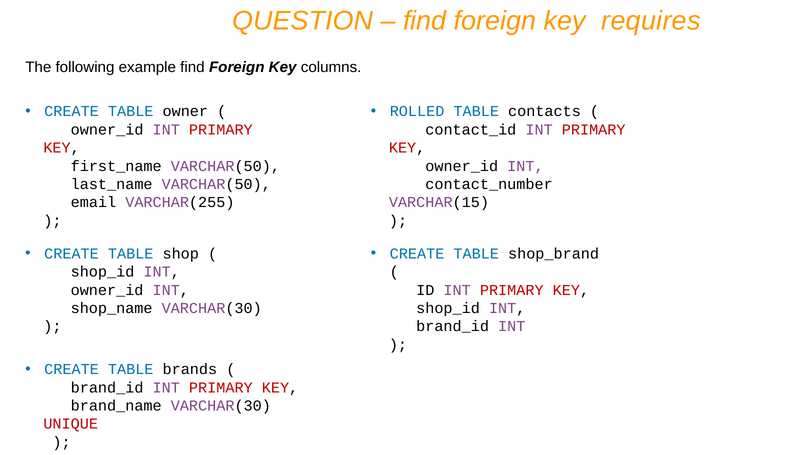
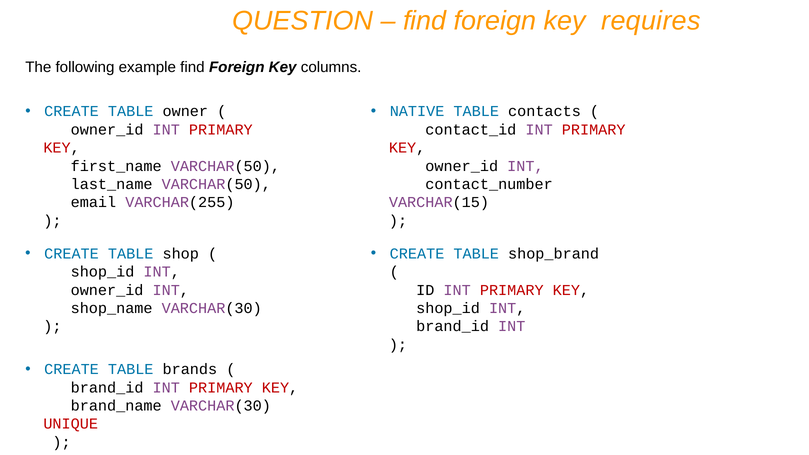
ROLLED: ROLLED -> NATIVE
